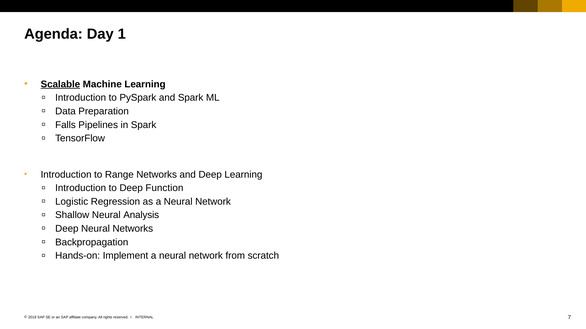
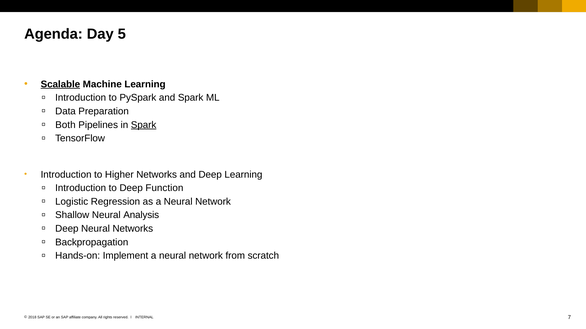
1: 1 -> 5
Falls: Falls -> Both
Spark at (144, 125) underline: none -> present
Range: Range -> Higher
